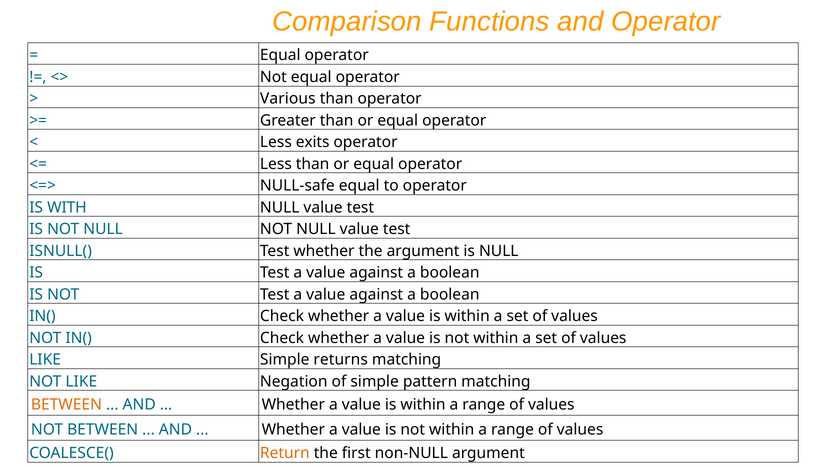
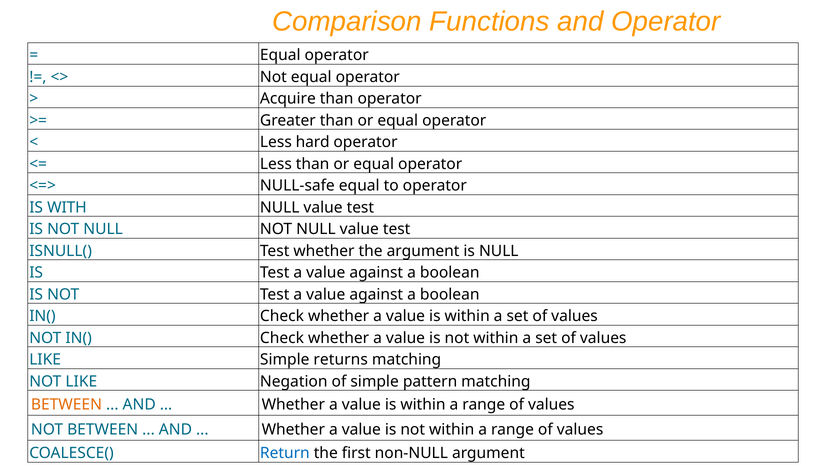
Various: Various -> Acquire
exits: exits -> hard
Return colour: orange -> blue
